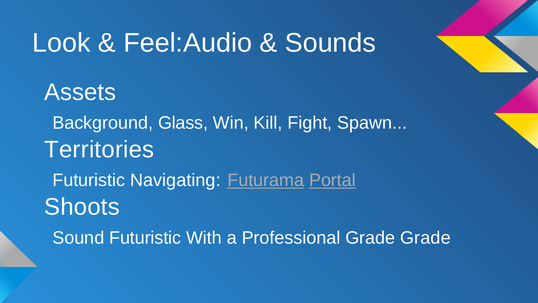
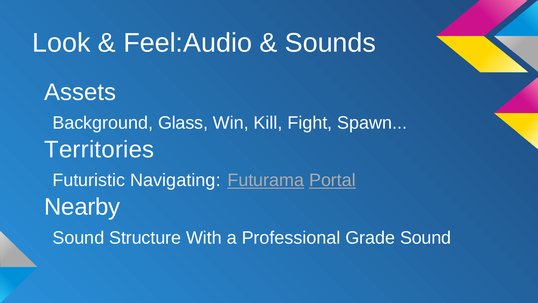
Shoots: Shoots -> Nearby
Sound Futuristic: Futuristic -> Structure
Grade Grade: Grade -> Sound
